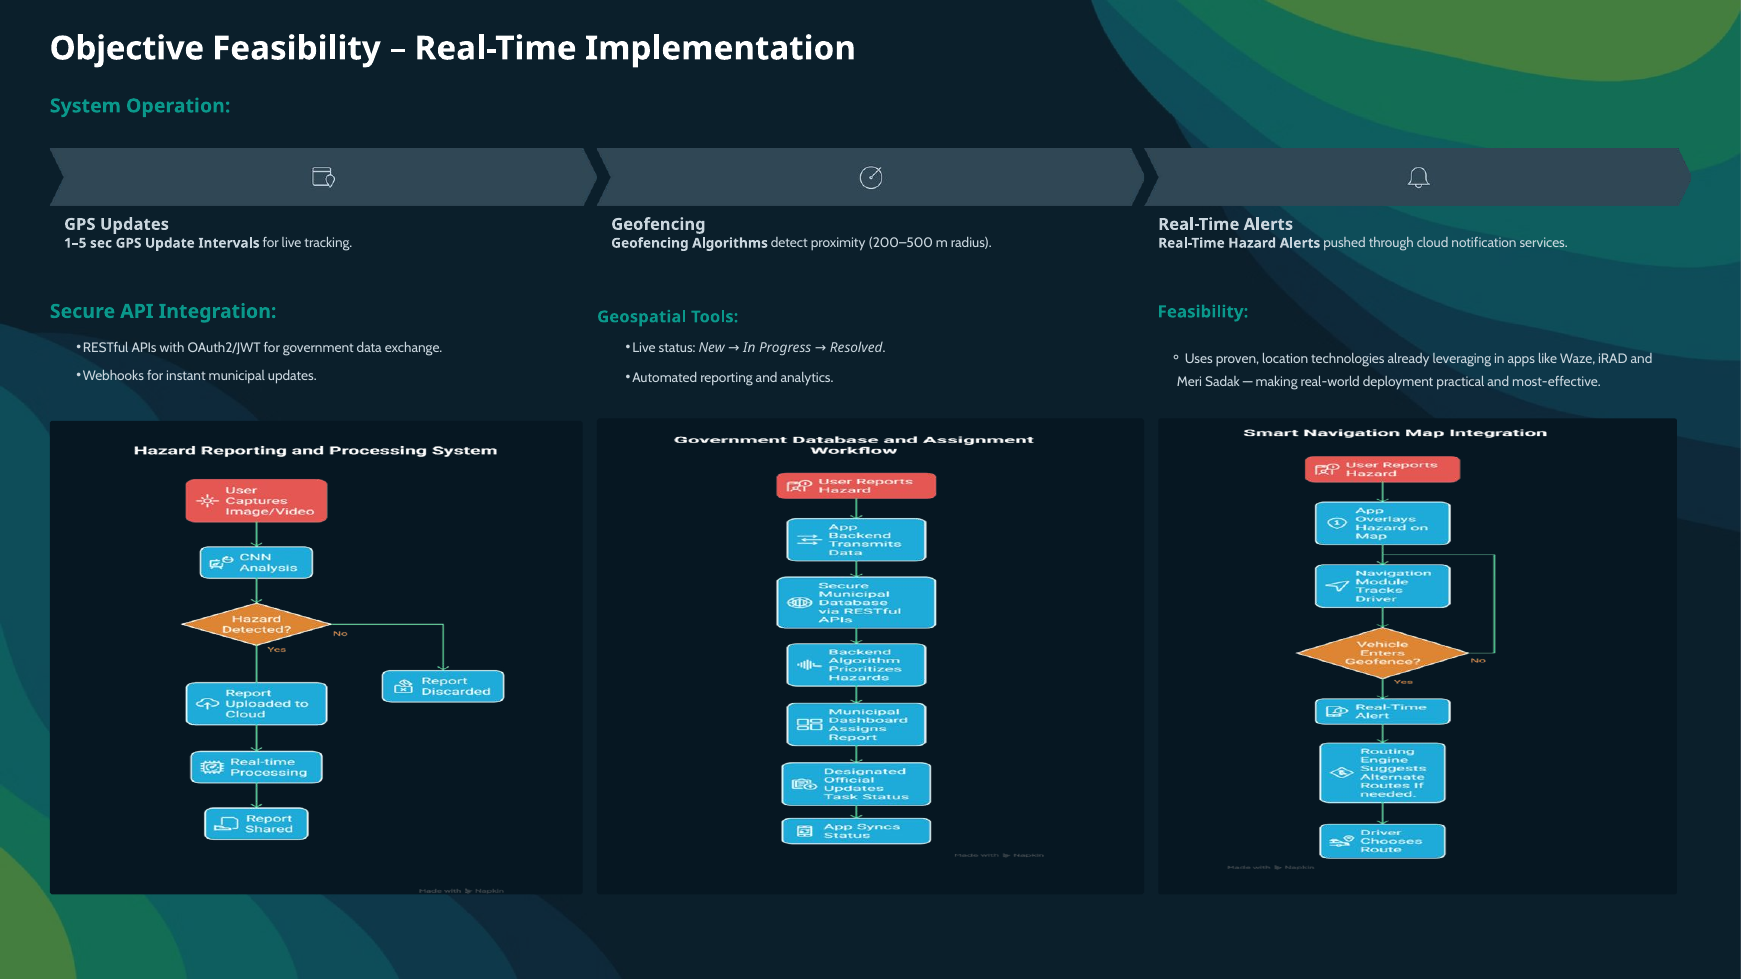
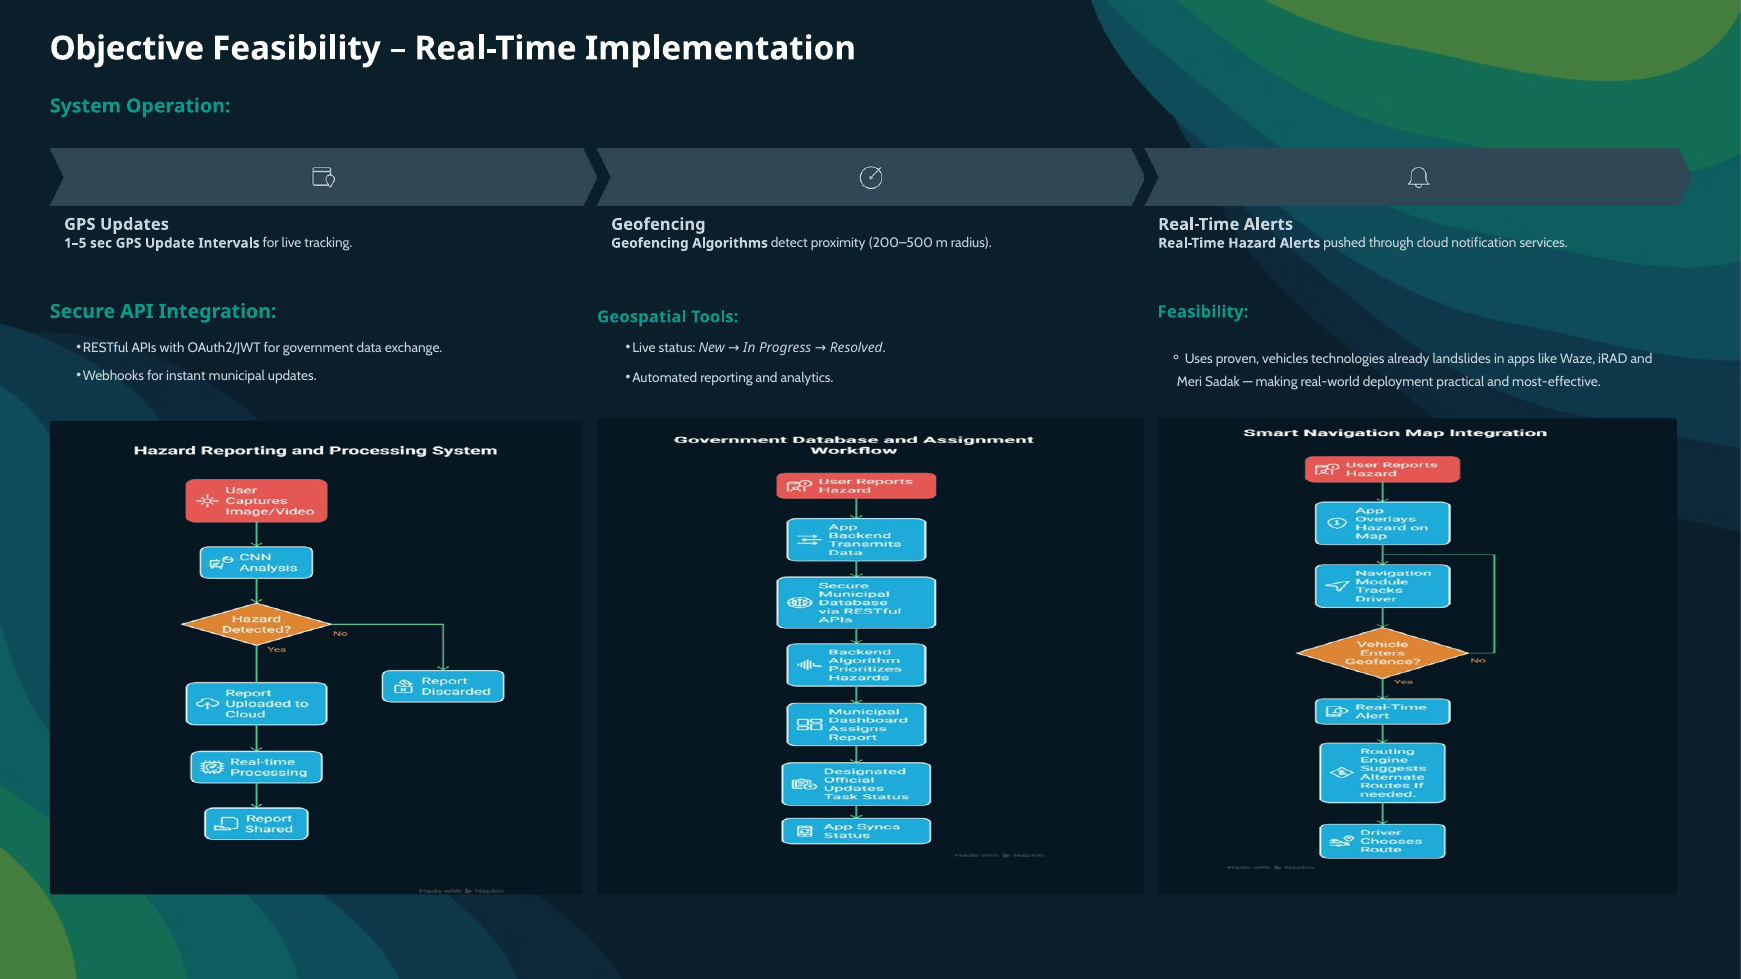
location: location -> vehicles
leveraging: leveraging -> landslides
